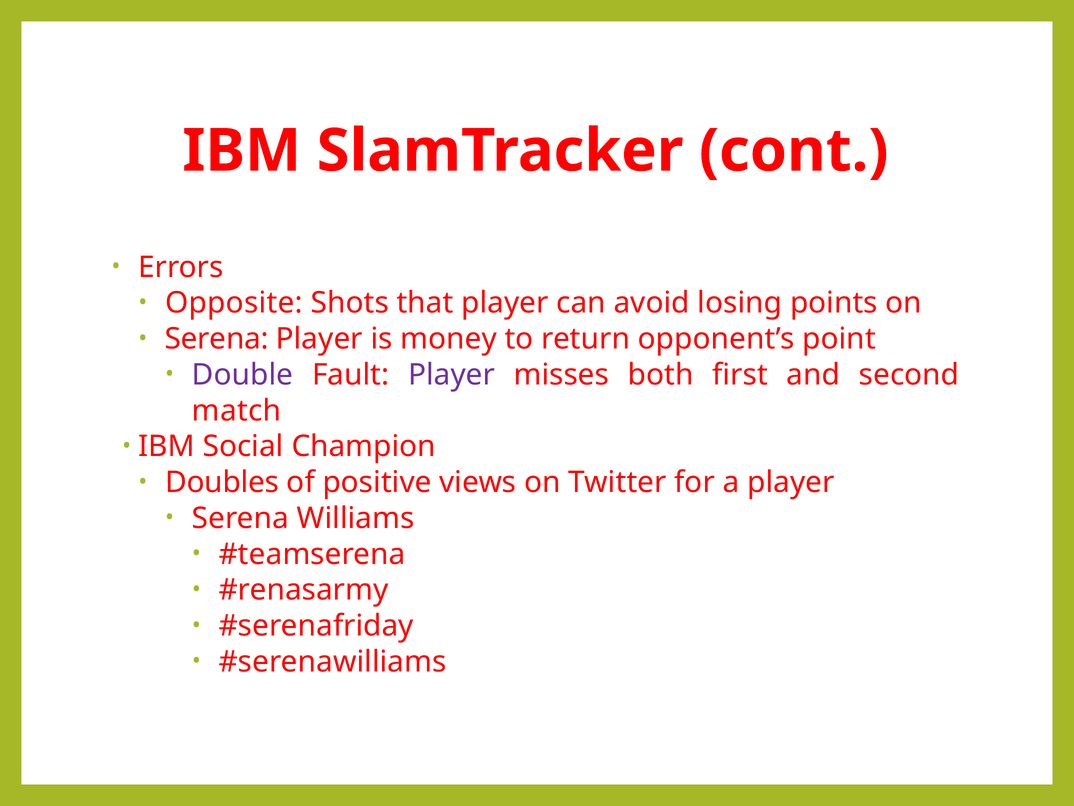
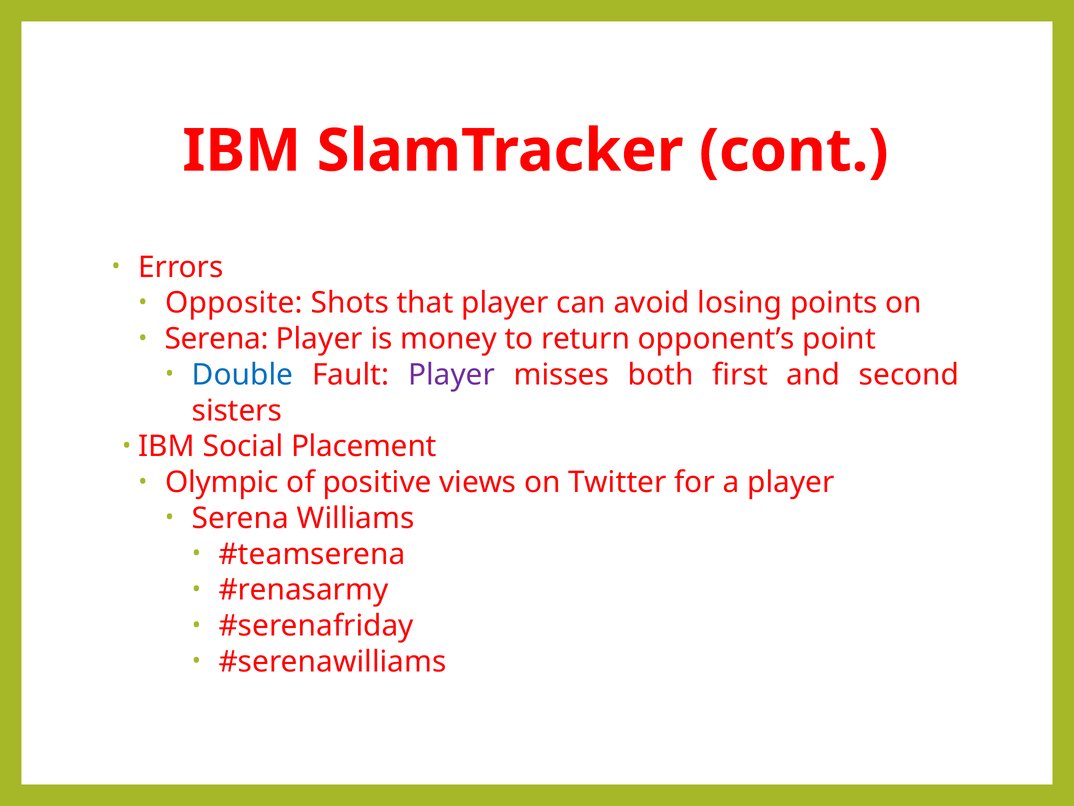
Double colour: purple -> blue
match: match -> sisters
Champion: Champion -> Placement
Doubles: Doubles -> Olympic
